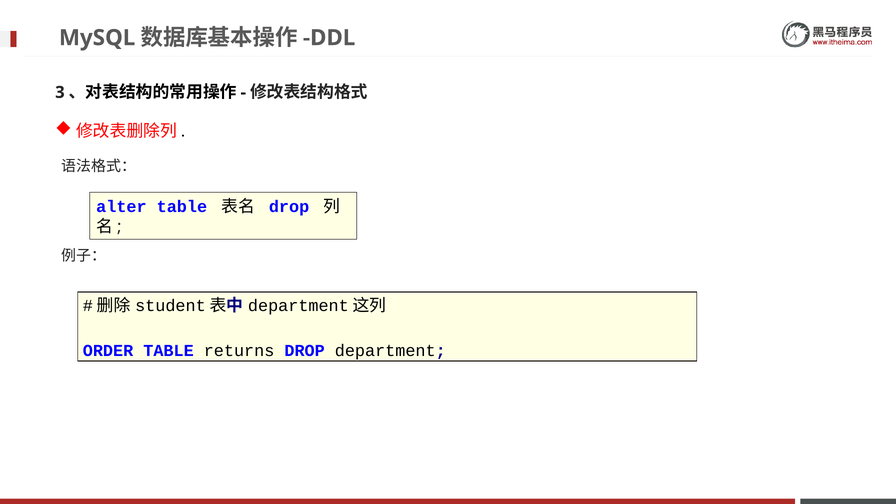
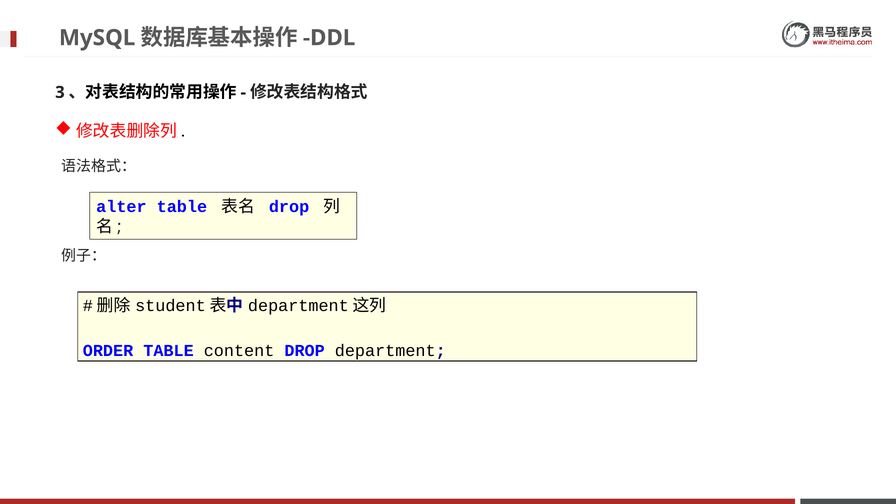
returns: returns -> content
